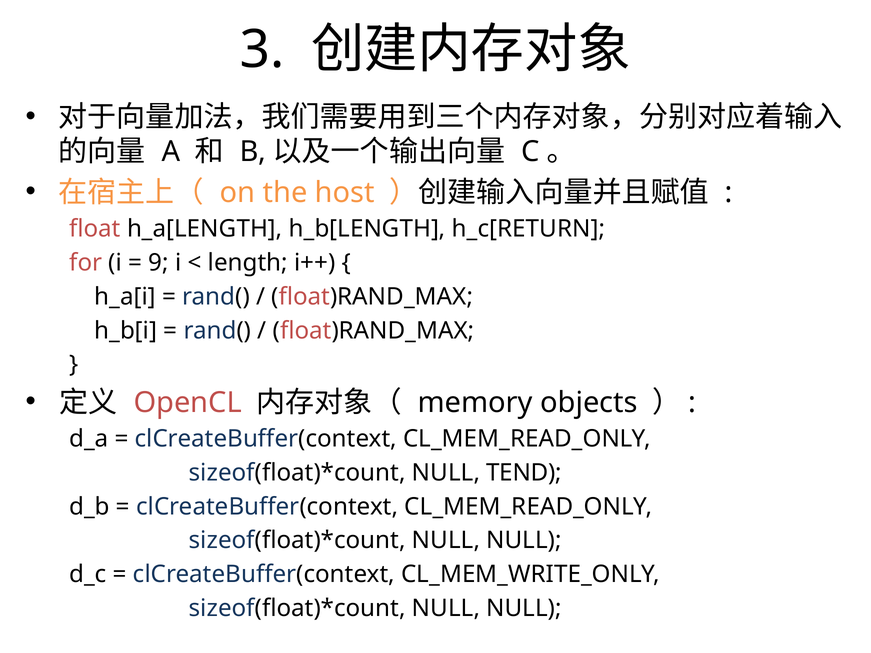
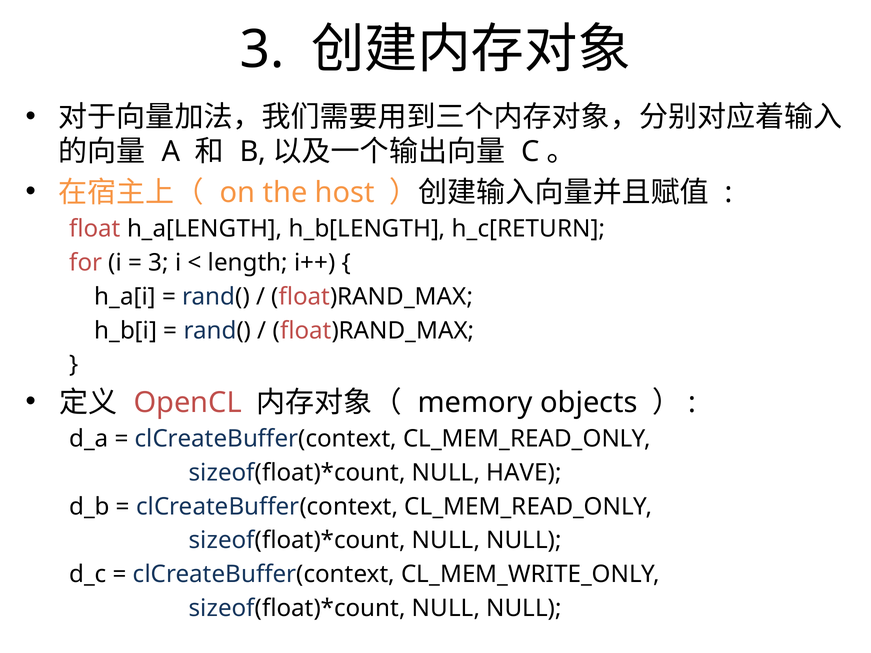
9 at (159, 263): 9 -> 3
TEND: TEND -> HAVE
